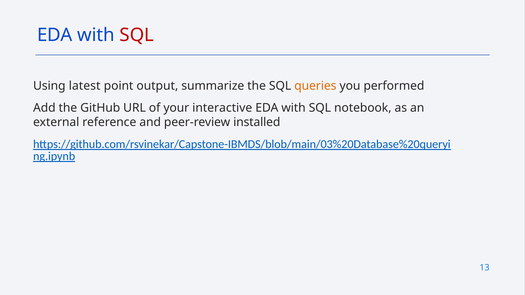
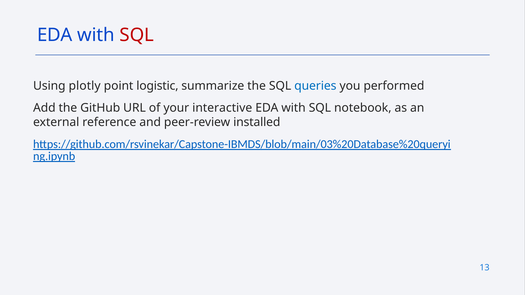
latest: latest -> plotly
output: output -> logistic
queries colour: orange -> blue
